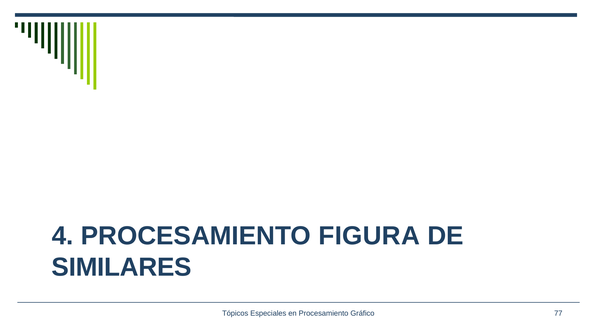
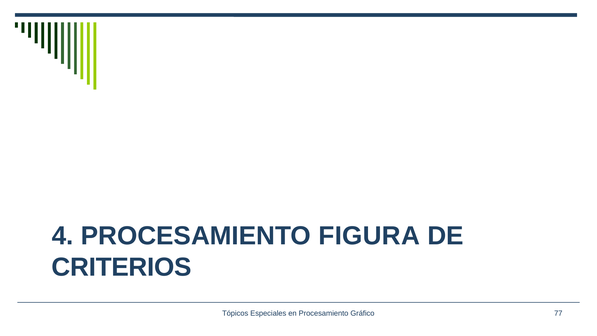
SIMILARES: SIMILARES -> CRITERIOS
